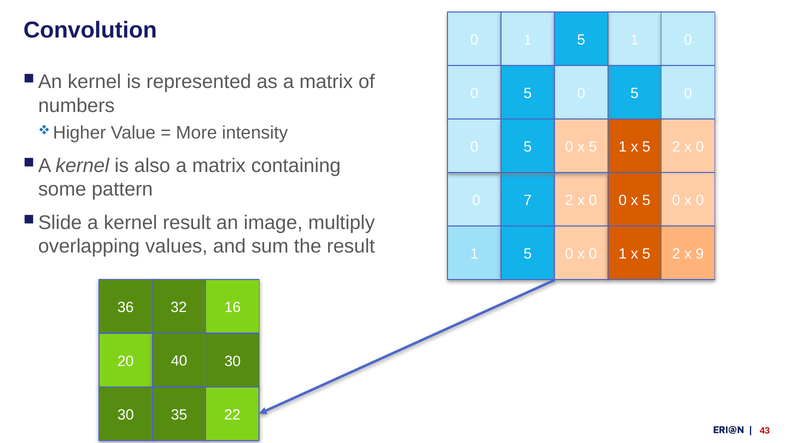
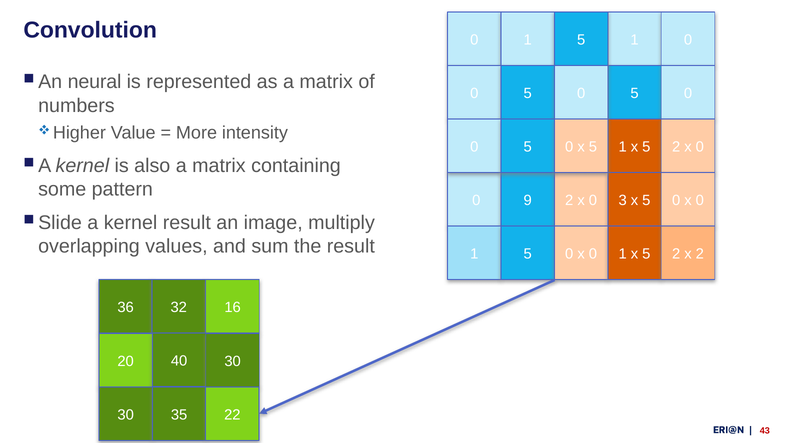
kernel at (94, 82): kernel -> neural
7: 7 -> 9
0 at (623, 200): 0 -> 3
x 9: 9 -> 2
